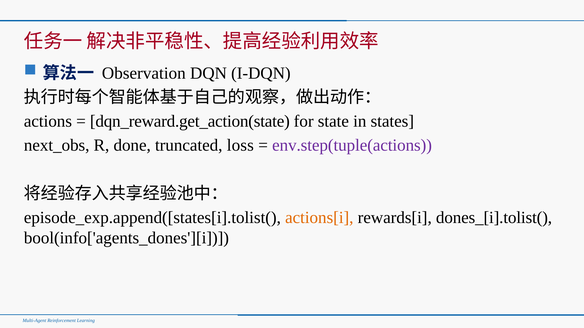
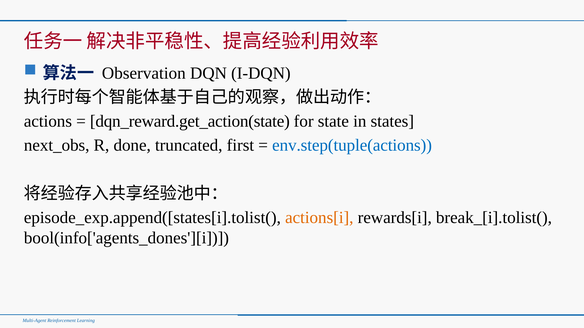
loss: loss -> first
env.step(tuple(actions colour: purple -> blue
dones_[i].tolist(: dones_[i].tolist( -> break_[i].tolist(
